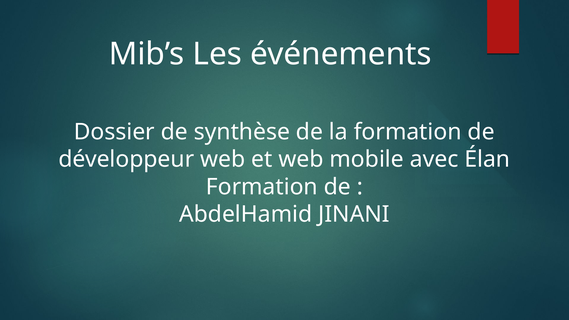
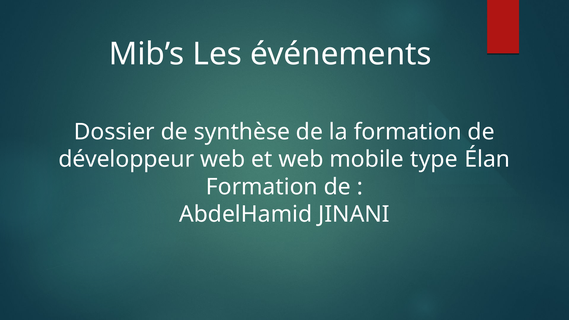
avec: avec -> type
